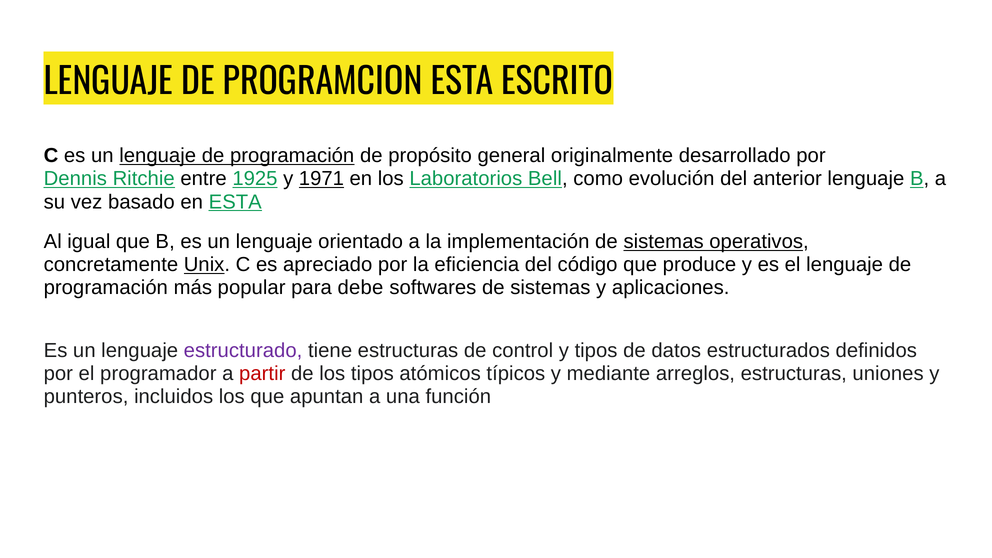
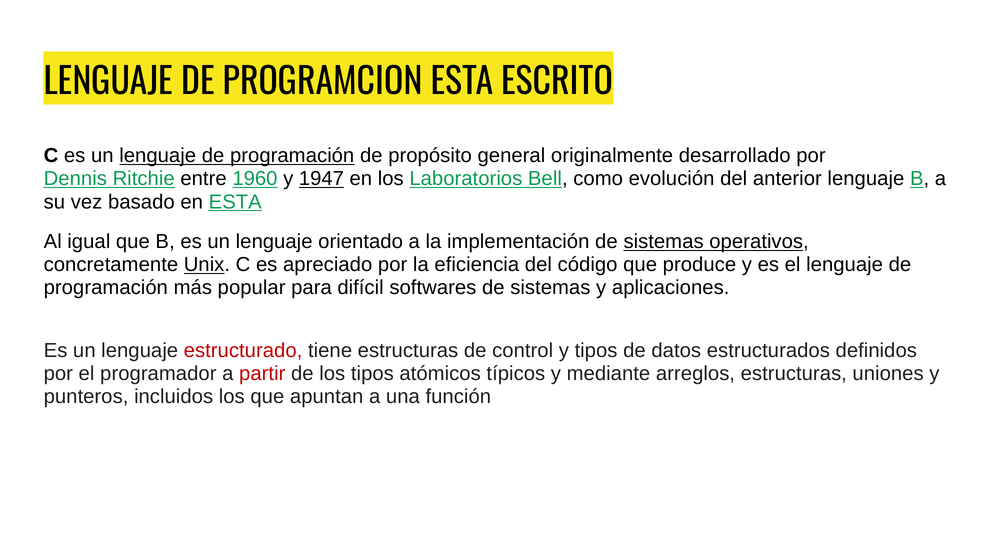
1925: 1925 -> 1960
1971: 1971 -> 1947
debe: debe -> difícil
estructurado colour: purple -> red
